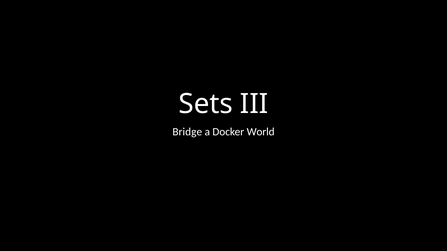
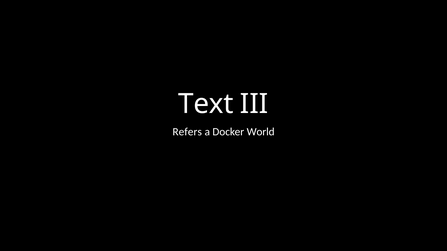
Sets: Sets -> Text
Bridge: Bridge -> Refers
